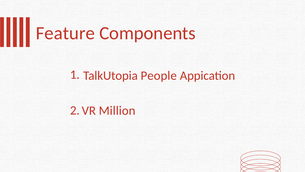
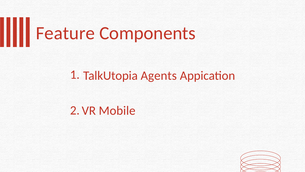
People: People -> Agents
Million: Million -> Mobile
